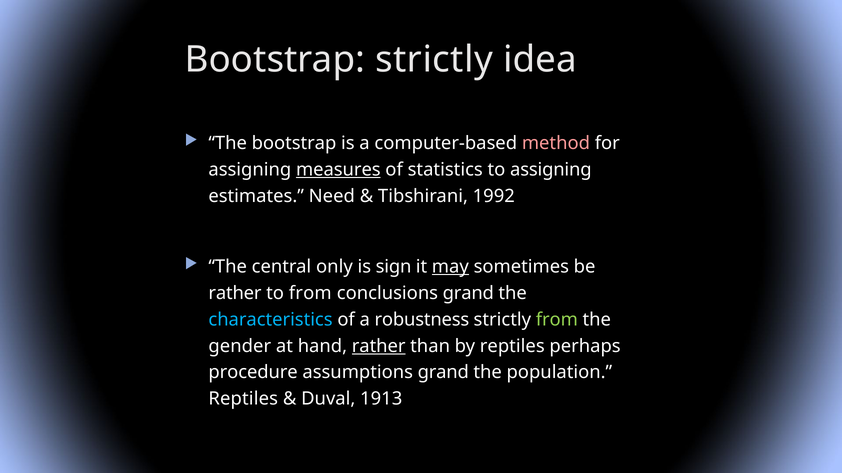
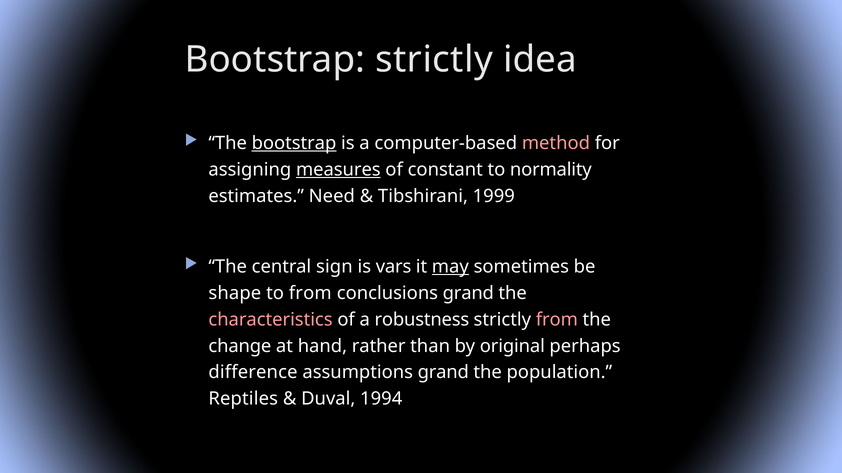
bootstrap at (294, 143) underline: none -> present
statistics: statistics -> constant
to assigning: assigning -> normality
1992: 1992 -> 1999
only: only -> sign
sign: sign -> vars
rather at (235, 293): rather -> shape
characteristics colour: light blue -> pink
from at (557, 320) colour: light green -> pink
gender: gender -> change
rather at (379, 346) underline: present -> none
by reptiles: reptiles -> original
procedure: procedure -> difference
1913: 1913 -> 1994
